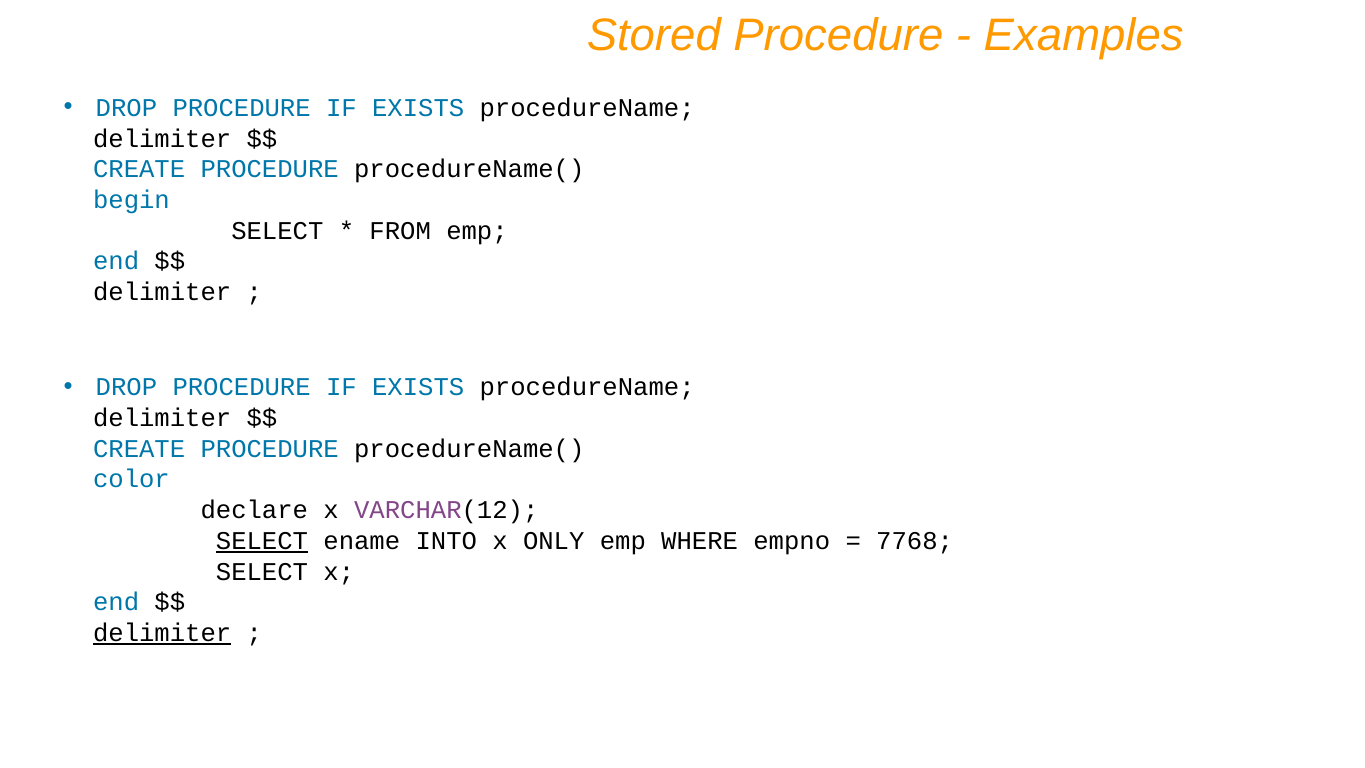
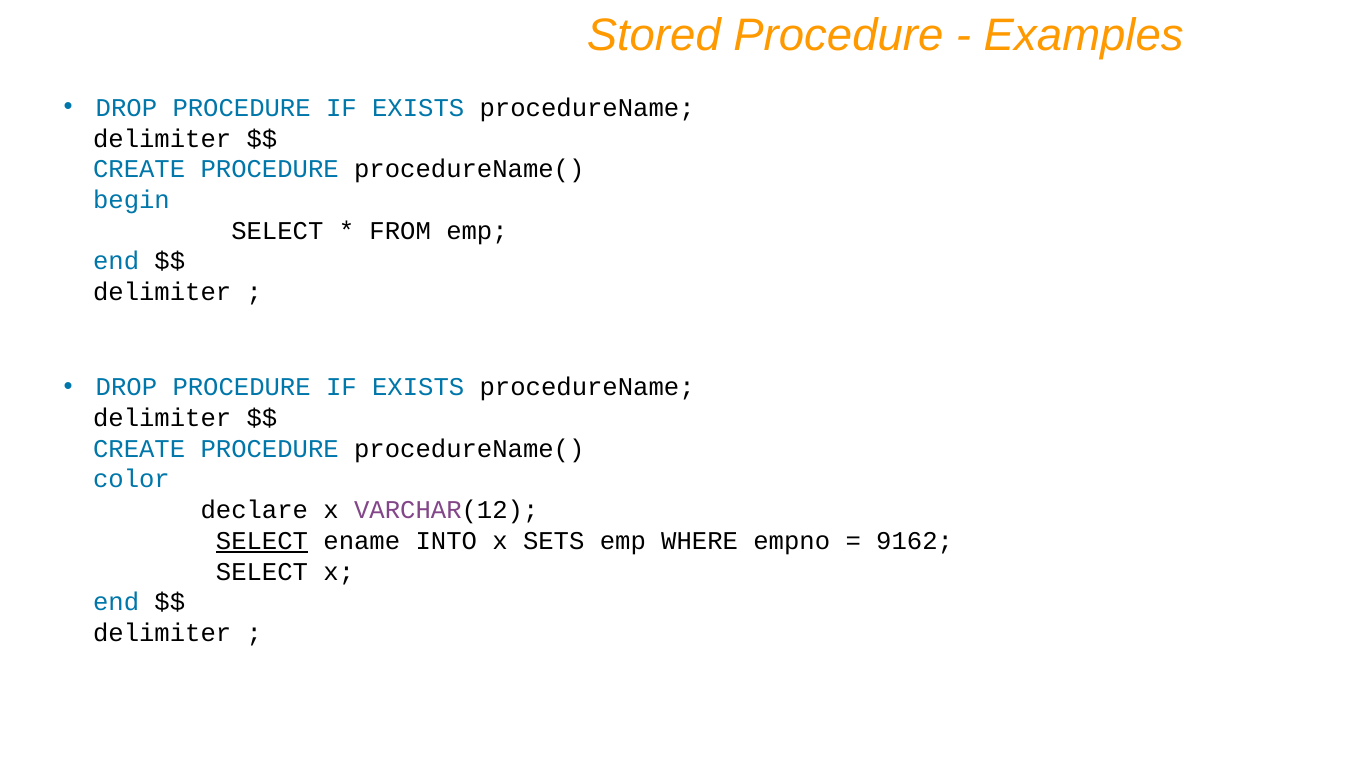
ONLY: ONLY -> SETS
7768: 7768 -> 9162
delimiter at (162, 633) underline: present -> none
